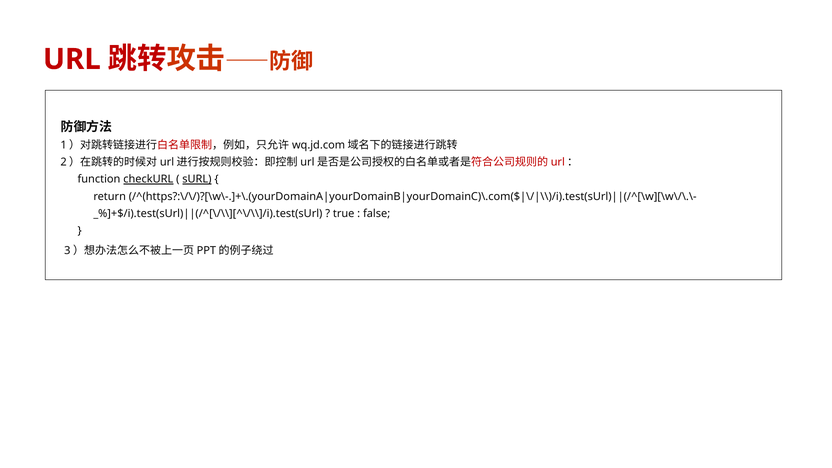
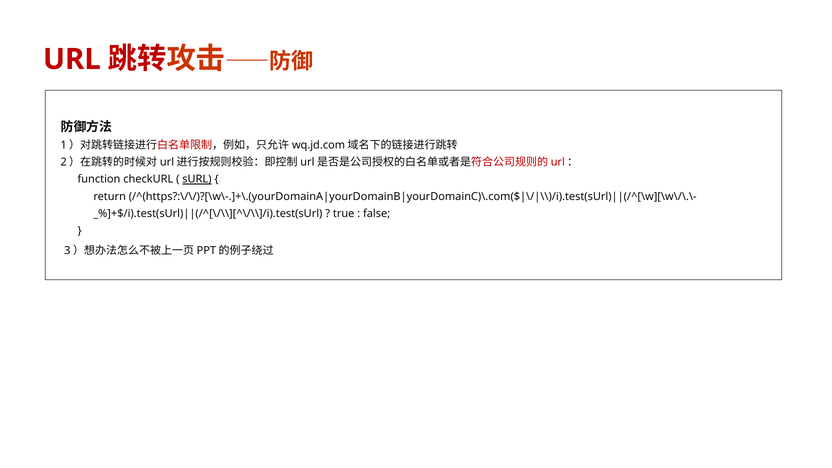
checkURL underline: present -> none
